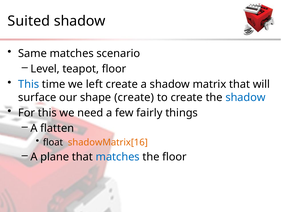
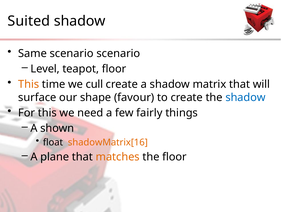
Same matches: matches -> scenario
This at (29, 84) colour: blue -> orange
left: left -> cull
shape create: create -> favour
flatten: flatten -> shown
matches at (118, 157) colour: blue -> orange
